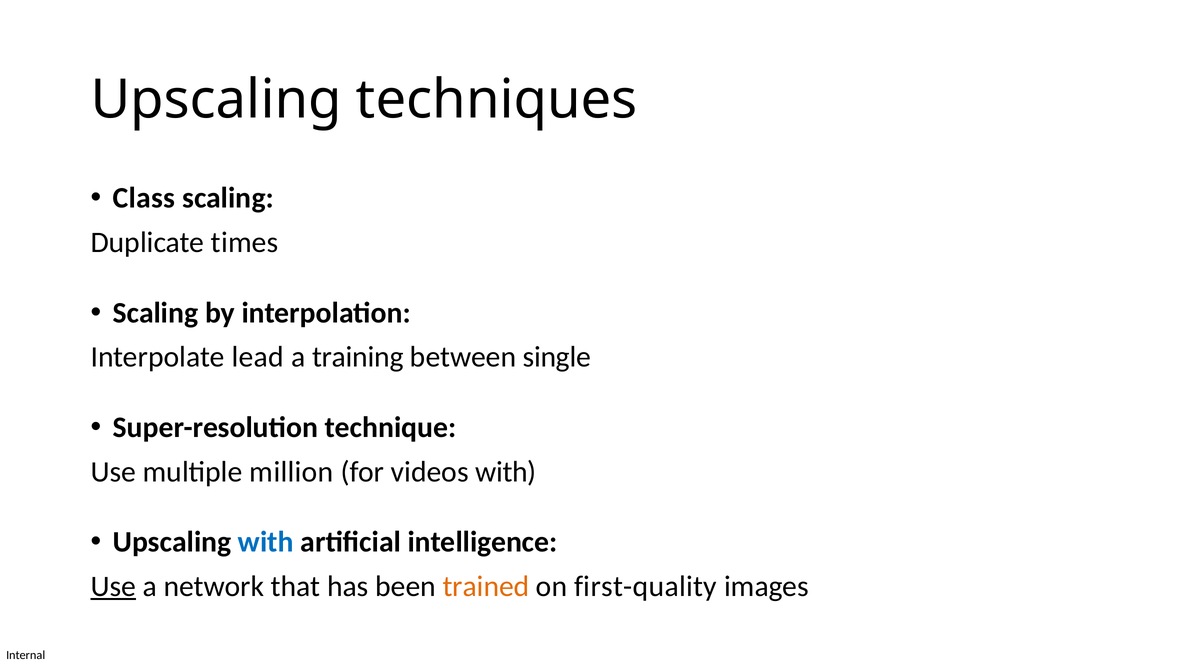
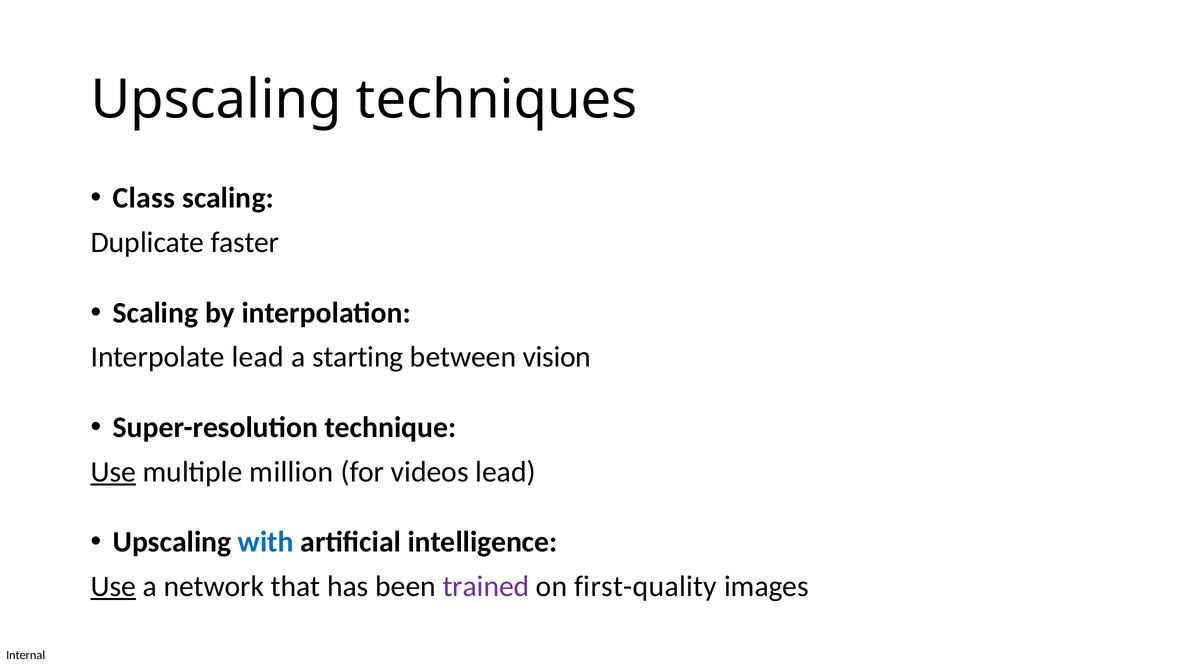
times: times -> faster
training: training -> starting
single: single -> vision
Use at (113, 472) underline: none -> present
videos with: with -> lead
trained colour: orange -> purple
